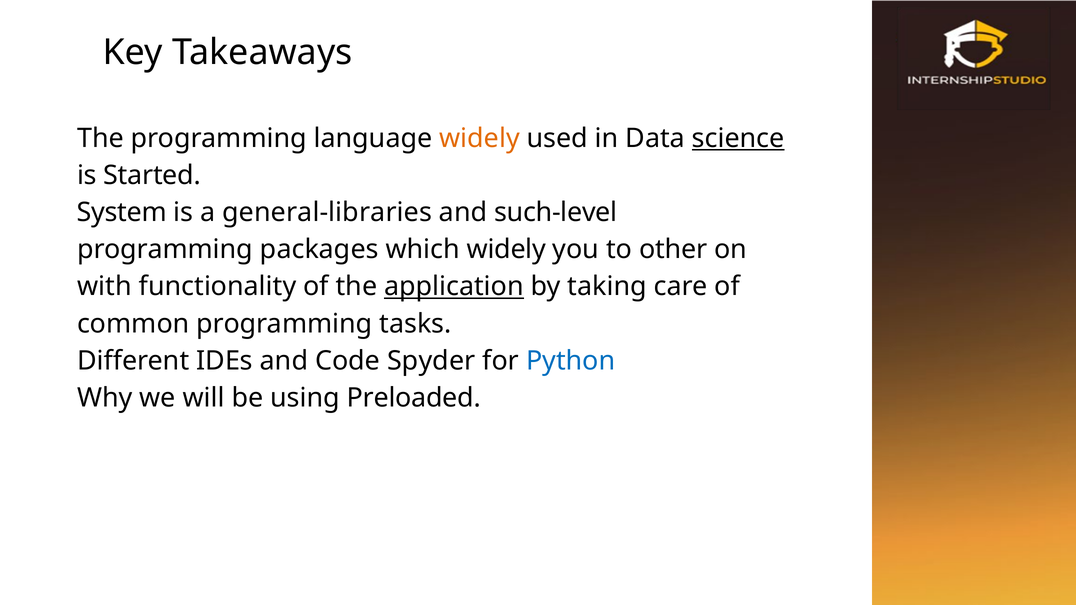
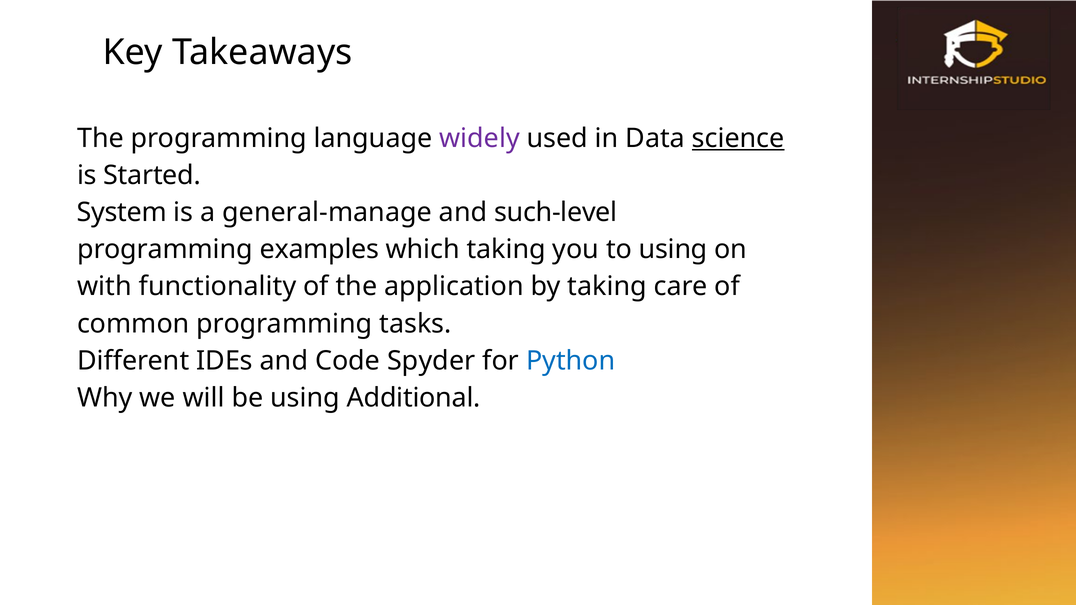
widely at (480, 138) colour: orange -> purple
general-libraries: general-libraries -> general-manage
packages: packages -> examples
which widely: widely -> taking
to other: other -> using
application underline: present -> none
Preloaded: Preloaded -> Additional
